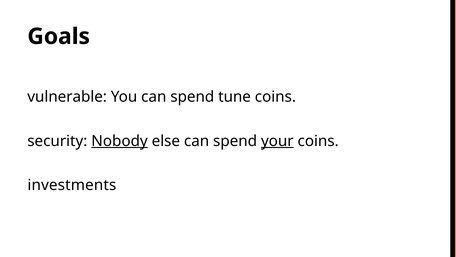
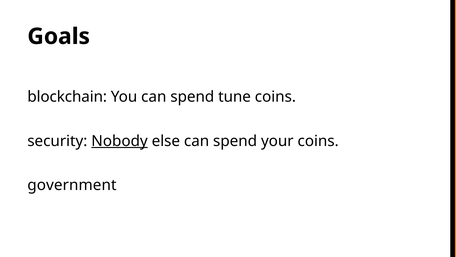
vulnerable: vulnerable -> blockchain
your underline: present -> none
investments: investments -> government
